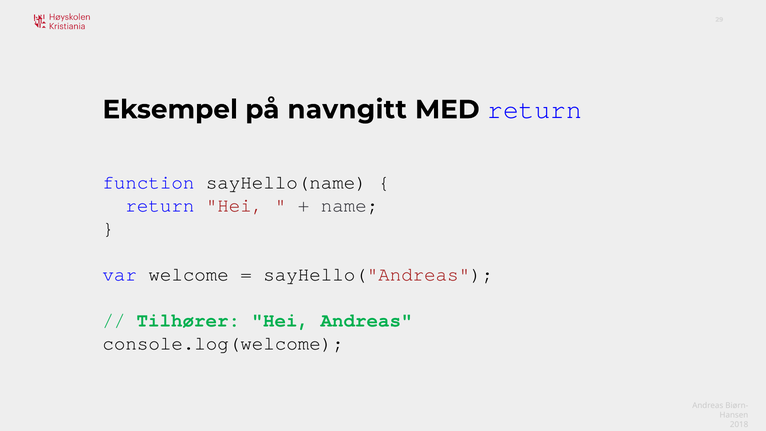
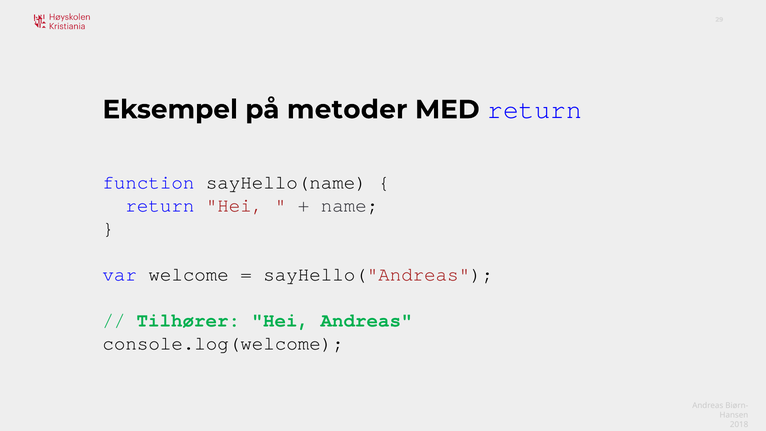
navngitt: navngitt -> metoder
